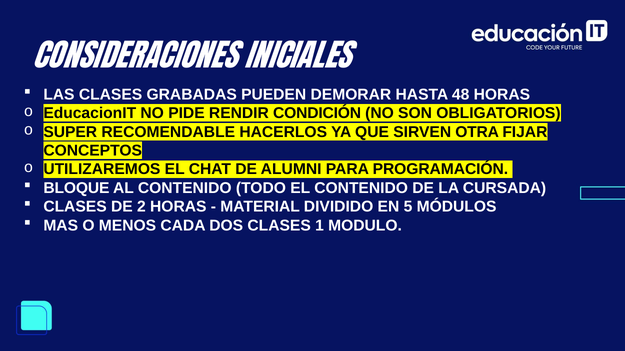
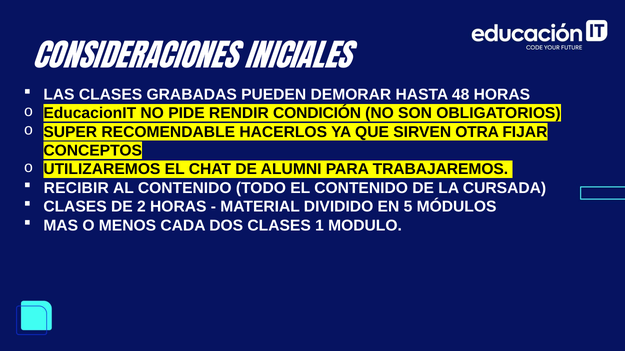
PROGRAMACIÓN: PROGRAMACIÓN -> TRABAJAREMOS
BLOQUE: BLOQUE -> RECIBIR
